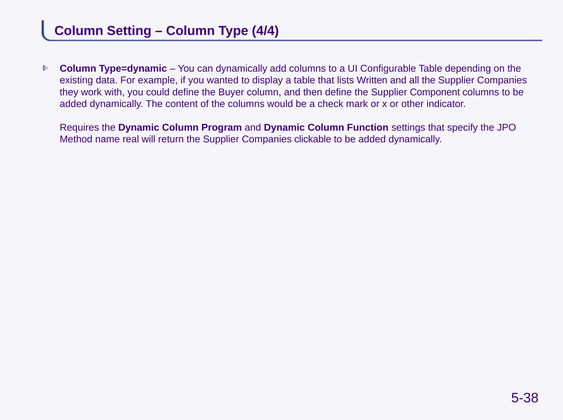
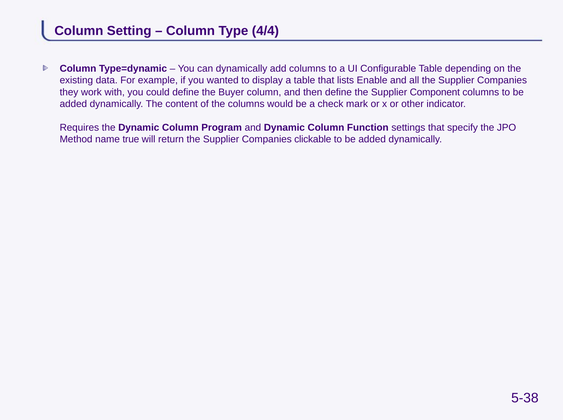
Written: Written -> Enable
real: real -> true
